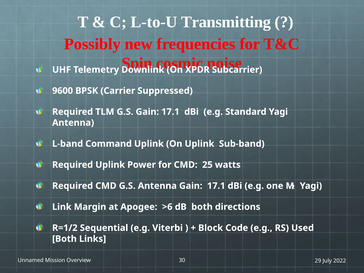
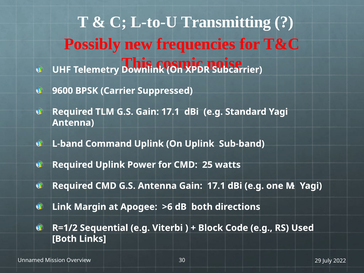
Spin: Spin -> This
